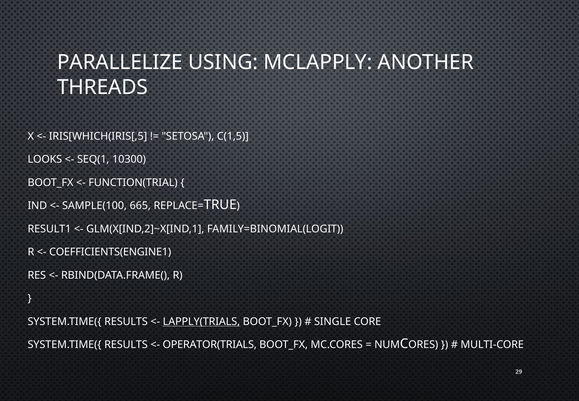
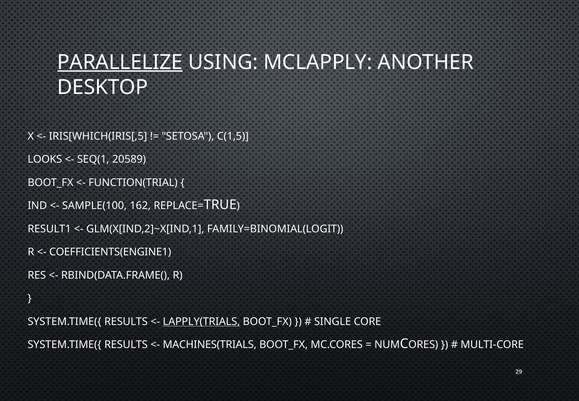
PARALLELIZE underline: none -> present
THREADS: THREADS -> DESKTOP
10300: 10300 -> 20589
665: 665 -> 162
OPERATOR(TRIALS: OPERATOR(TRIALS -> MACHINES(TRIALS
